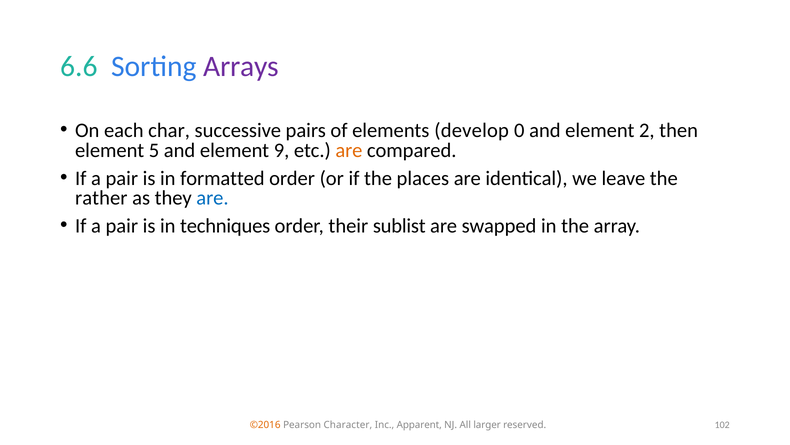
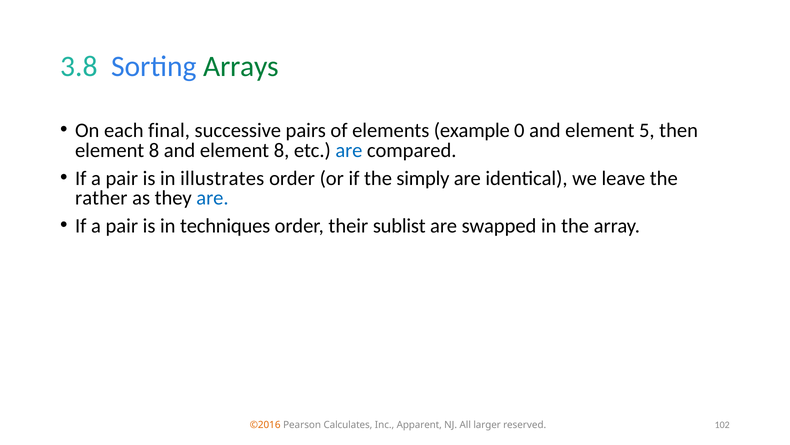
6.6: 6.6 -> 3.8
Arrays colour: purple -> green
char: char -> final
develop: develop -> example
2: 2 -> 5
5 at (154, 150): 5 -> 8
and element 9: 9 -> 8
are at (349, 150) colour: orange -> blue
formatted: formatted -> illustrates
places: places -> simply
Character: Character -> Calculates
